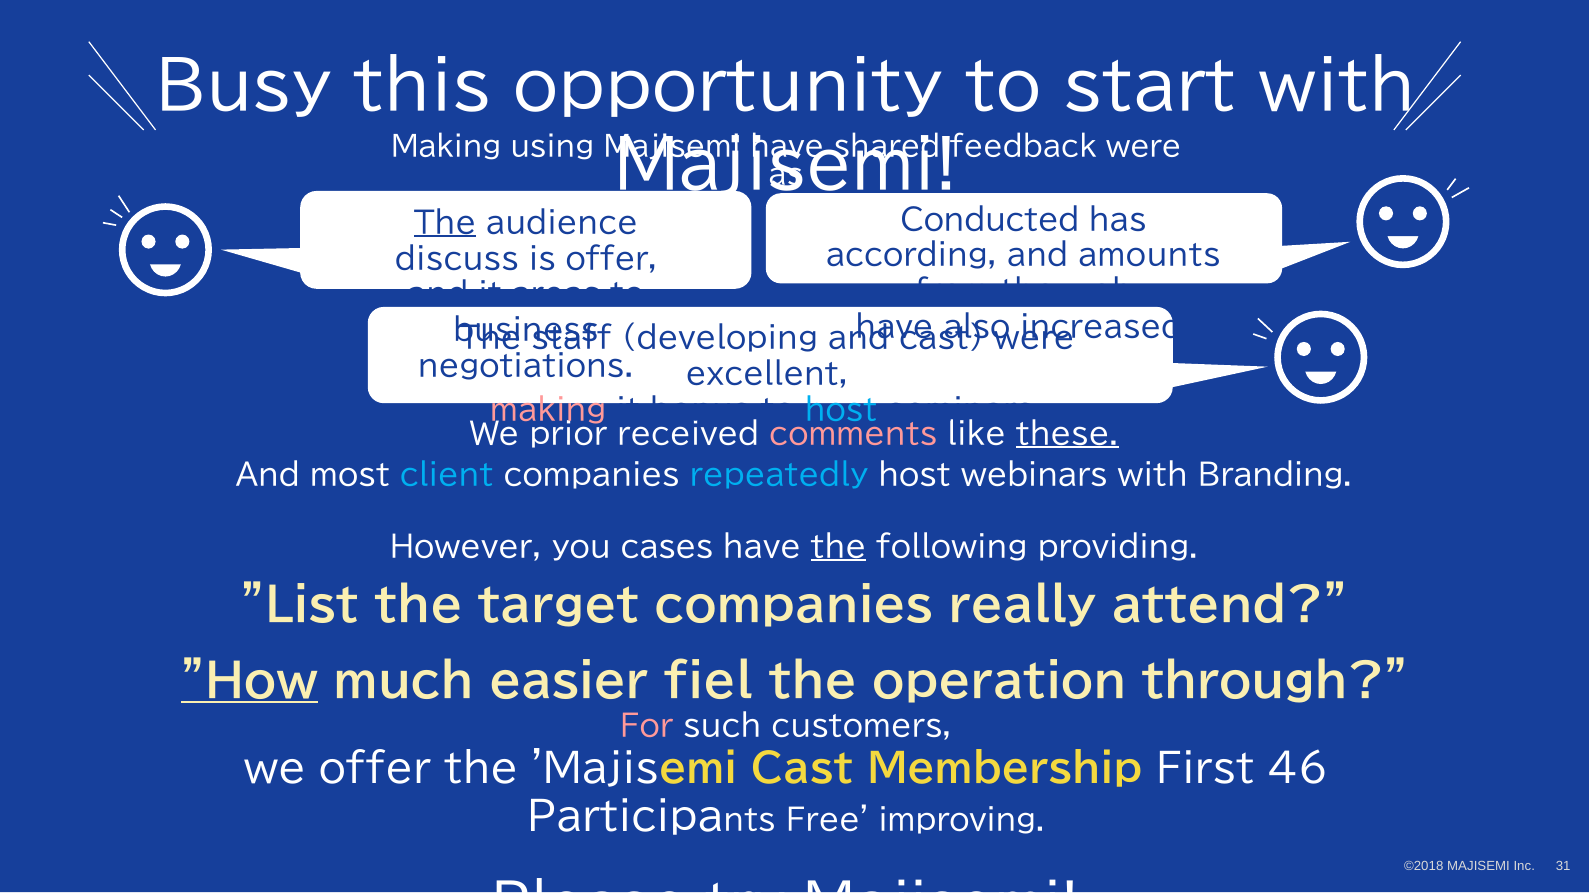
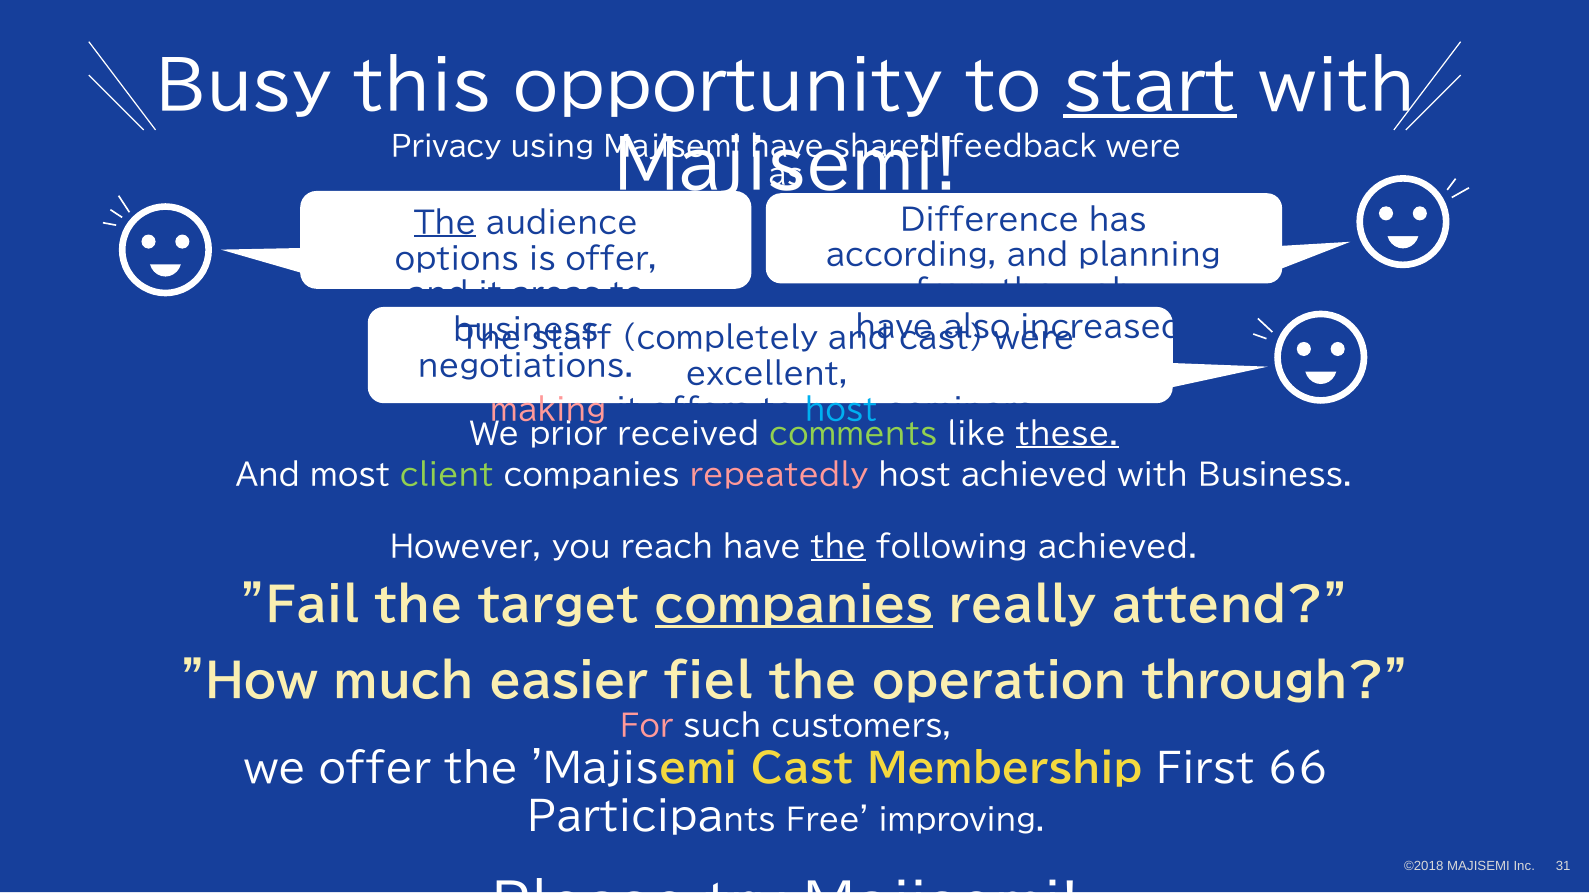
start underline: none -> present
Making at (446, 148): Making -> Privacy
Conducted: Conducted -> Difference
amounts: amounts -> planning
discuss: discuss -> options
developing: developing -> completely
bonus: bonus -> offers
comments colour: pink -> light green
client colour: light blue -> light green
repeatedly colour: light blue -> pink
host webinars: webinars -> achieved
with Branding: Branding -> Business
cases: cases -> reach
following providing: providing -> achieved
List: List -> Fail
companies at (794, 607) underline: none -> present
How underline: present -> none
46: 46 -> 66
